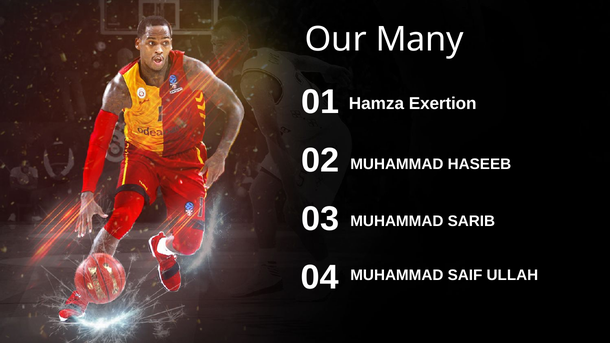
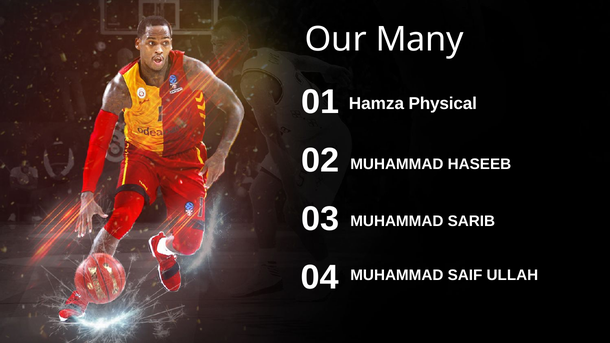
Exertion: Exertion -> Physical
